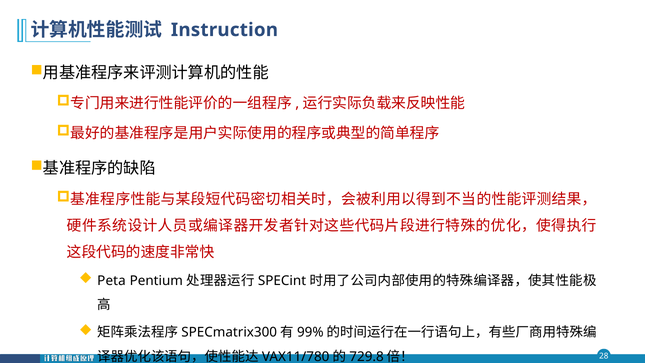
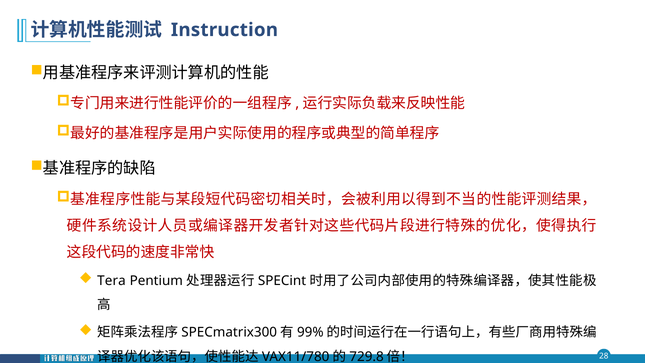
Peta: Peta -> Tera
